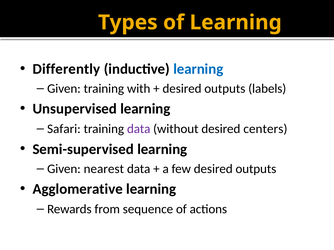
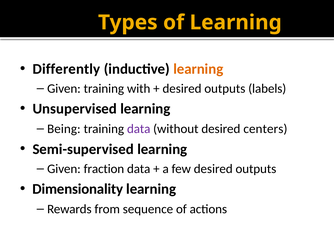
learning at (198, 69) colour: blue -> orange
Safari: Safari -> Being
nearest: nearest -> fraction
Agglomerative: Agglomerative -> Dimensionality
